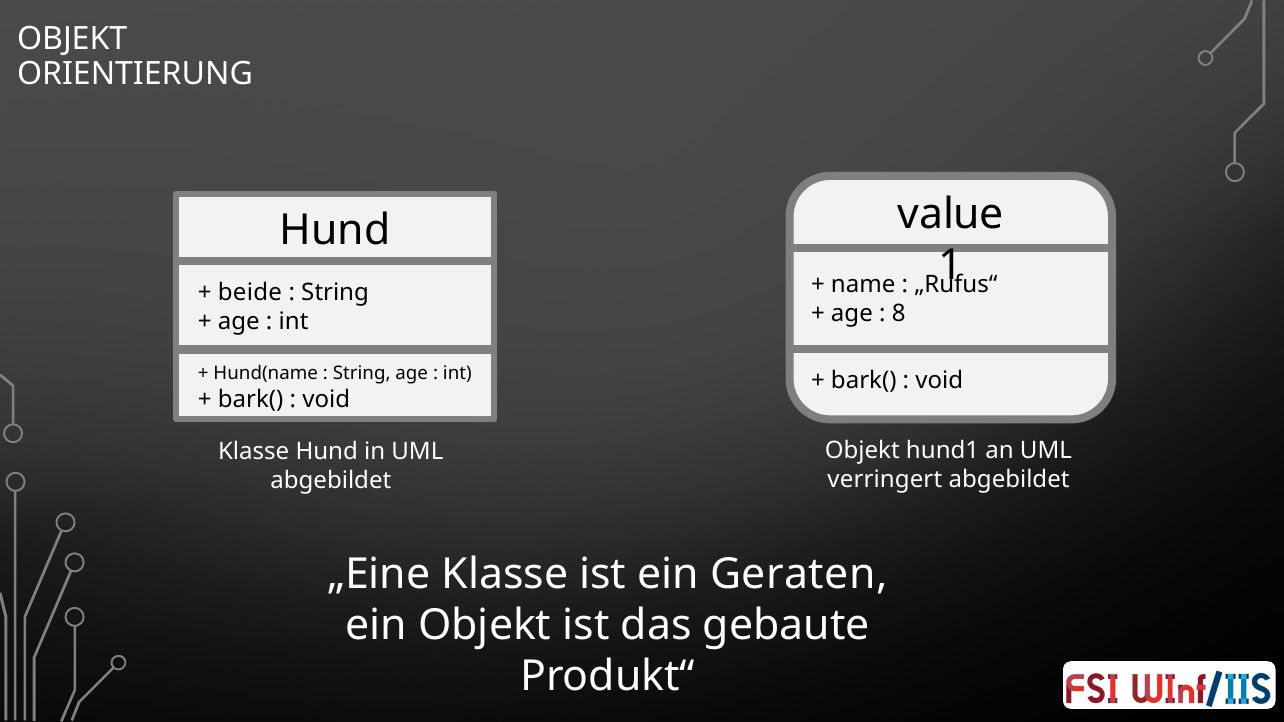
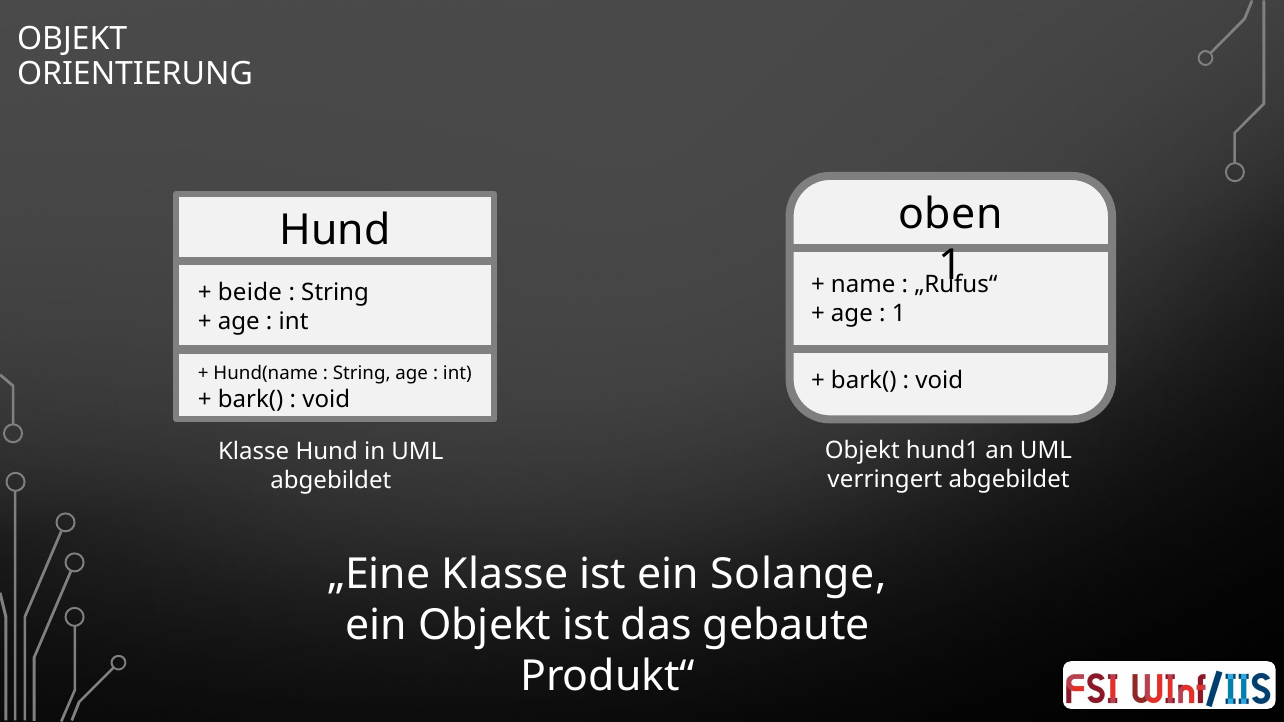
value: value -> oben
8 at (899, 314): 8 -> 1
Geraten: Geraten -> Solange
